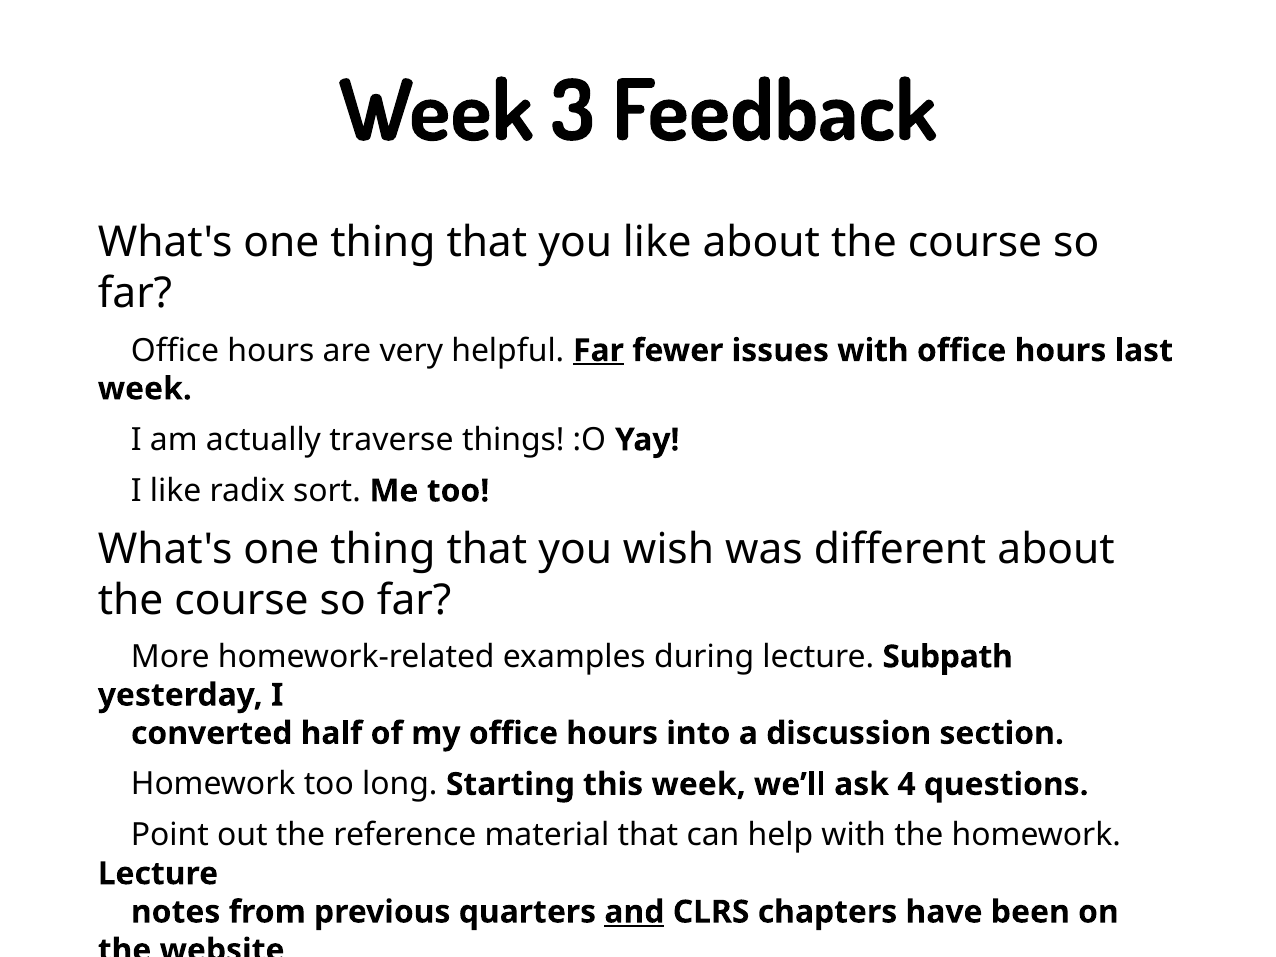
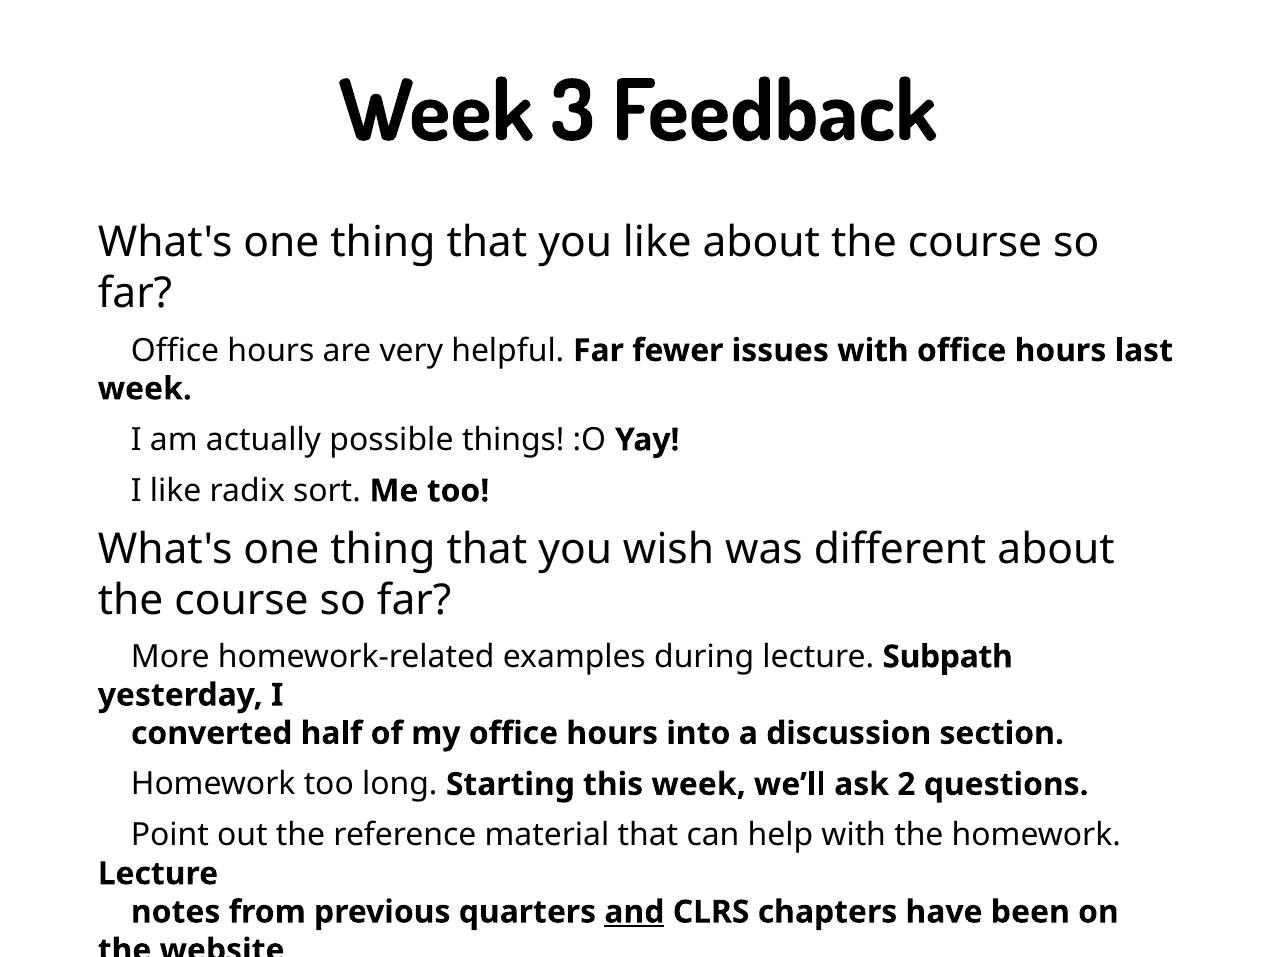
Far at (599, 351) underline: present -> none
traverse: traverse -> possible
4: 4 -> 2
